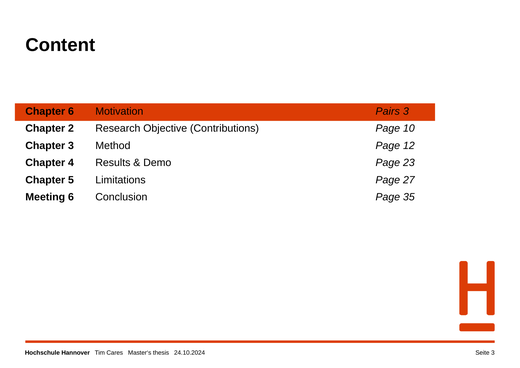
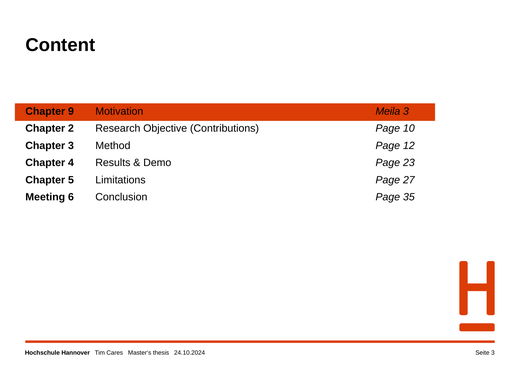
Chapter 6: 6 -> 9
Pairs: Pairs -> Meila
